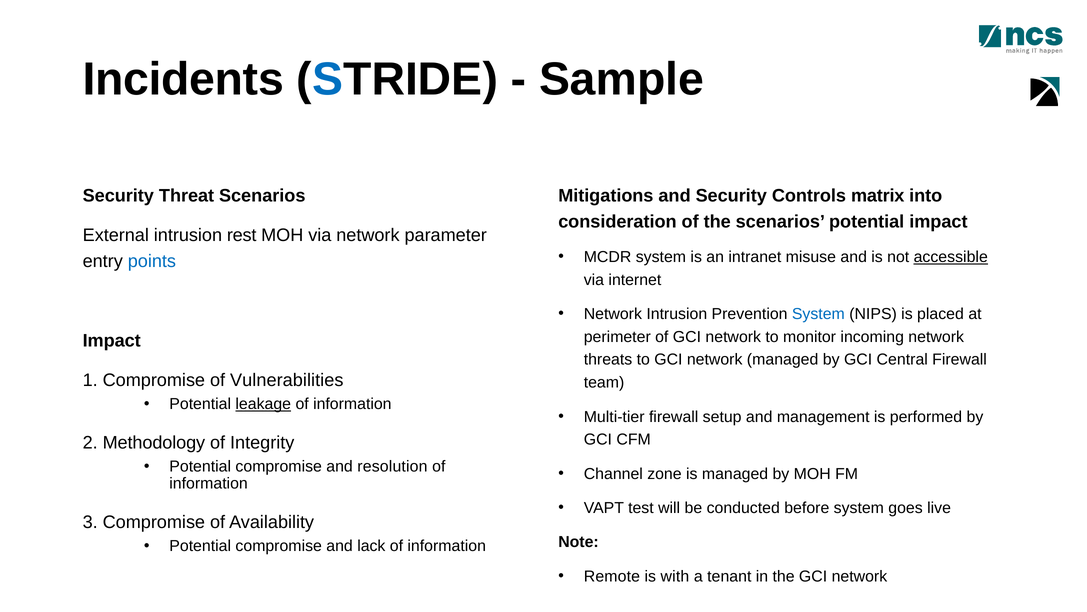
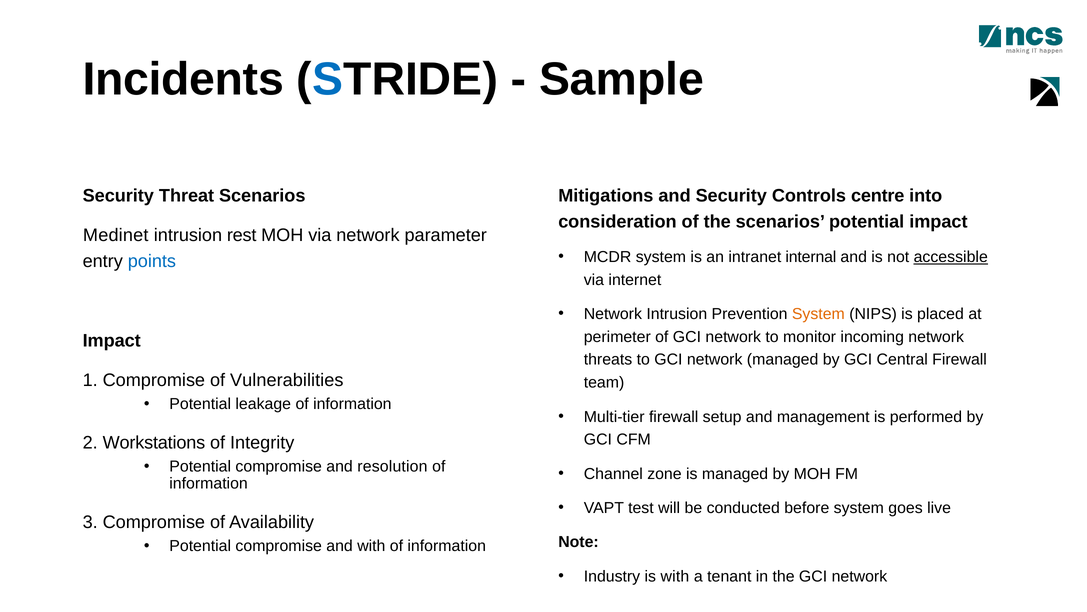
matrix: matrix -> centre
External: External -> Medinet
misuse: misuse -> internal
System at (818, 314) colour: blue -> orange
leakage underline: present -> none
Methodology: Methodology -> Workstations
and lack: lack -> with
Remote: Remote -> Industry
